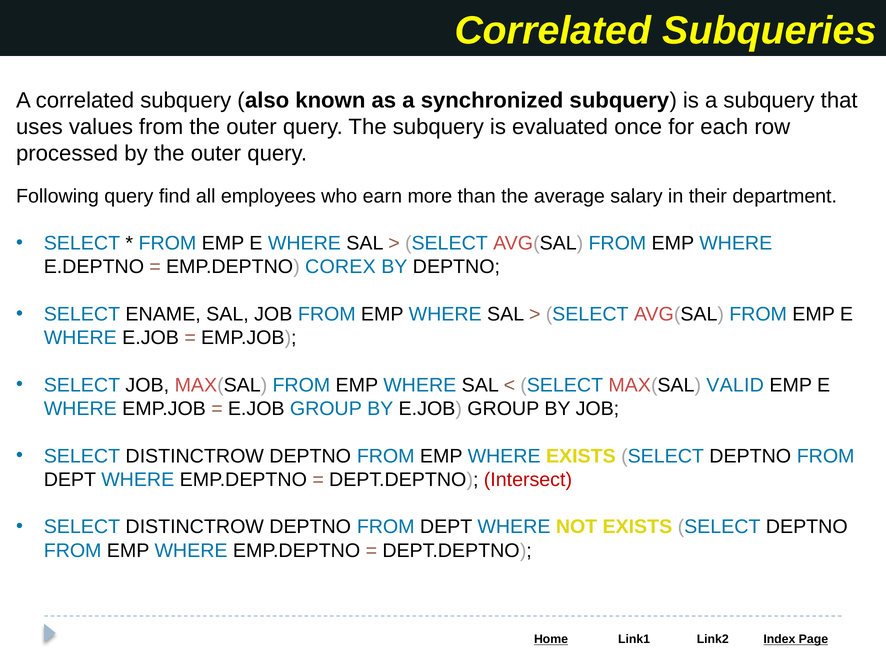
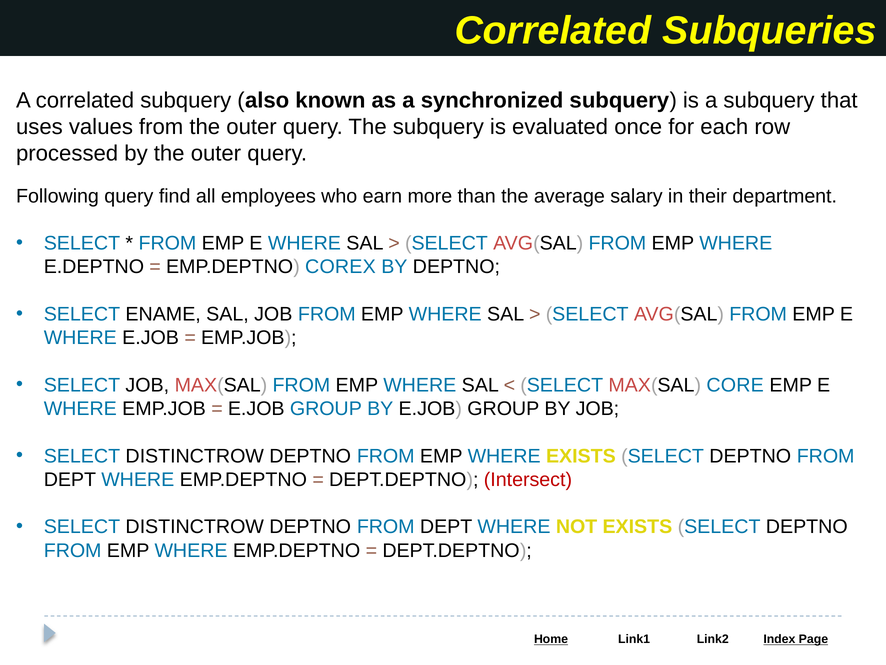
VALID: VALID -> CORE
